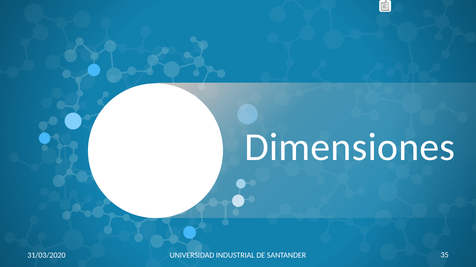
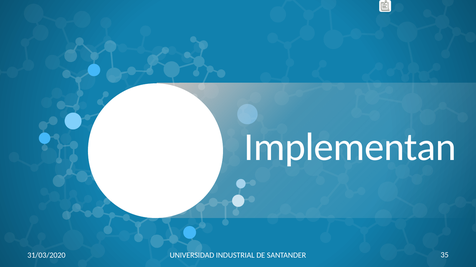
Dimensiones: Dimensiones -> Implementan
